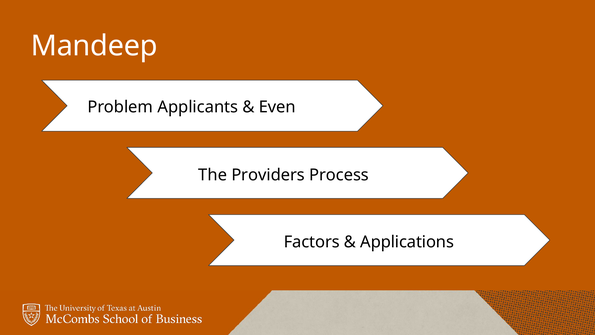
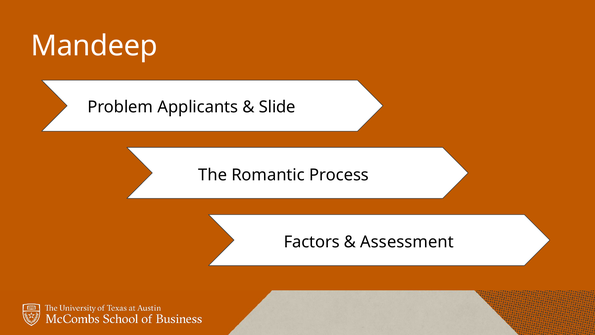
Even: Even -> Slide
Providers: Providers -> Romantic
Applications: Applications -> Assessment
